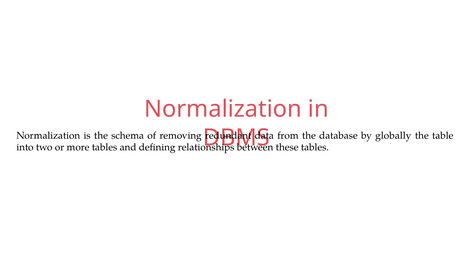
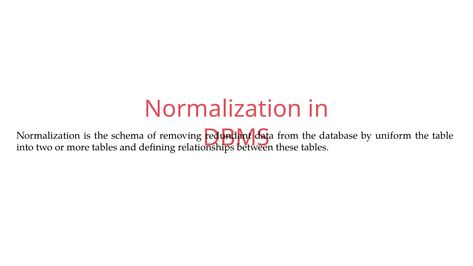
globally: globally -> uniform
